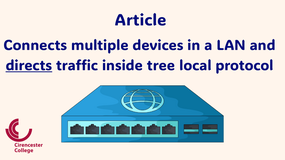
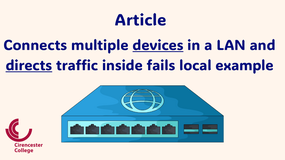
devices underline: none -> present
tree: tree -> fails
protocol: protocol -> example
